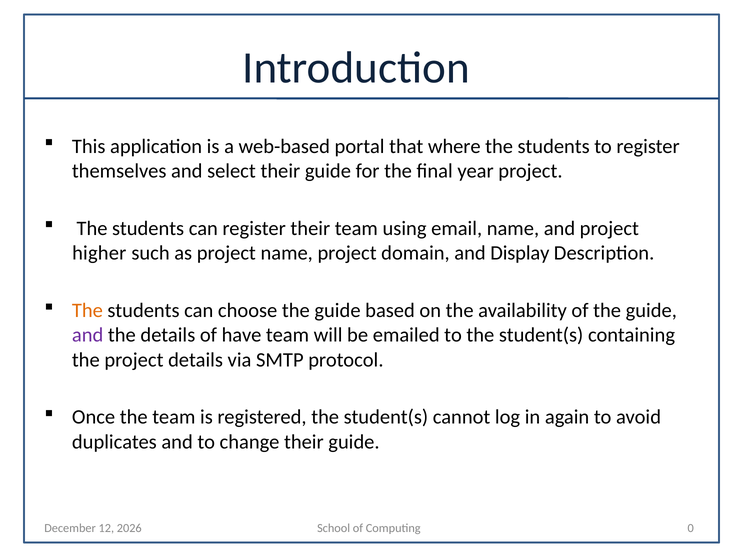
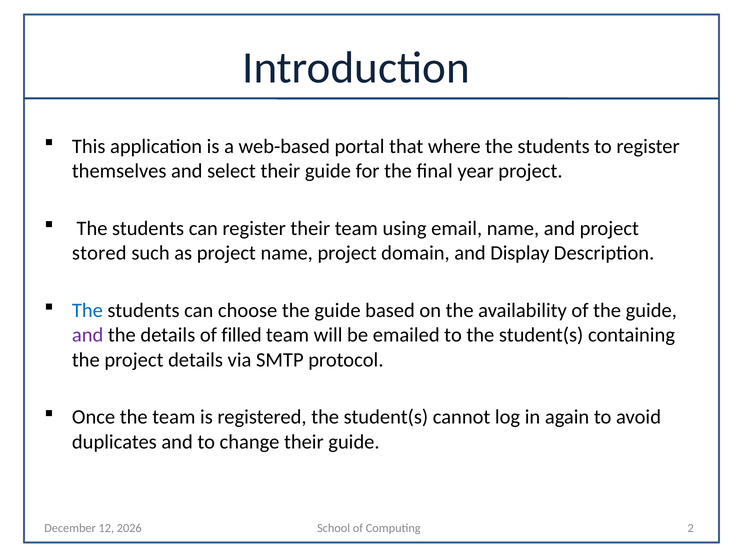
higher: higher -> stored
The at (87, 311) colour: orange -> blue
have: have -> filled
0: 0 -> 2
